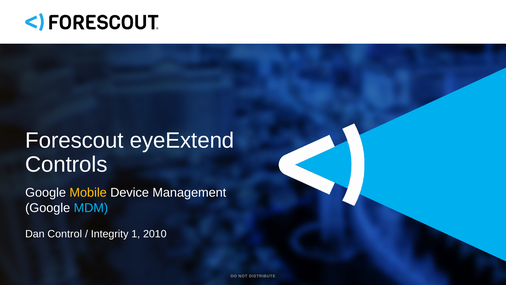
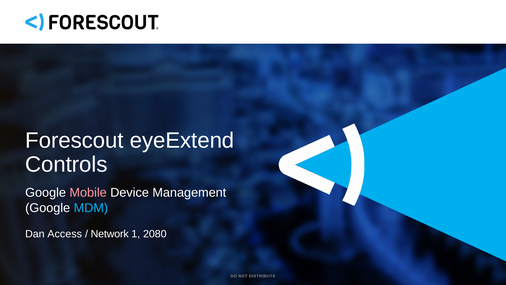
Mobile colour: yellow -> pink
Control: Control -> Access
Integrity: Integrity -> Network
2010: 2010 -> 2080
